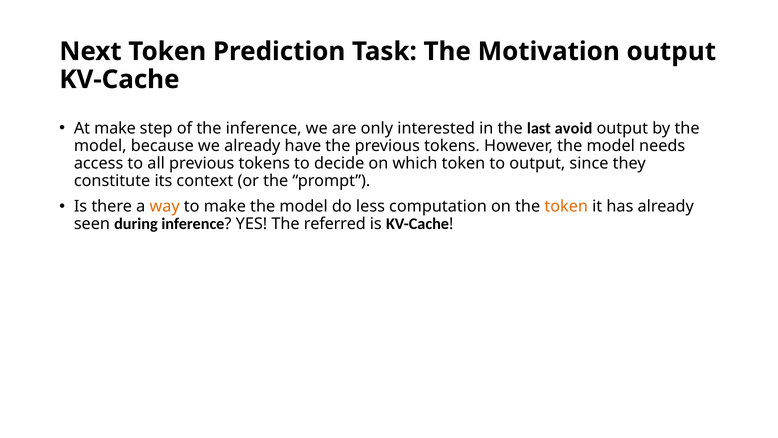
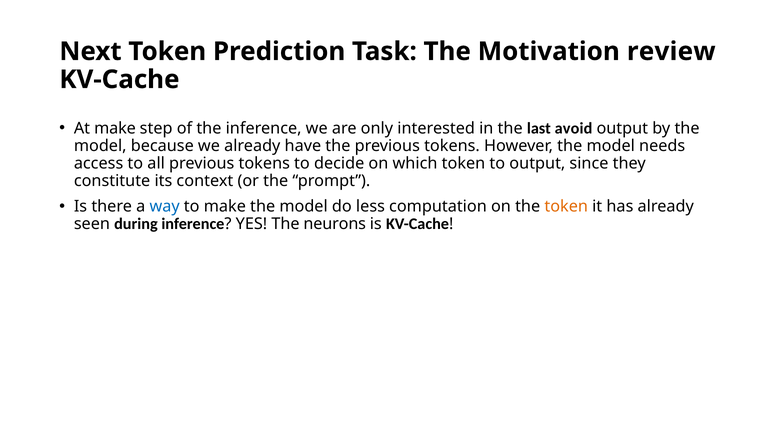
Motivation output: output -> review
way colour: orange -> blue
referred: referred -> neurons
